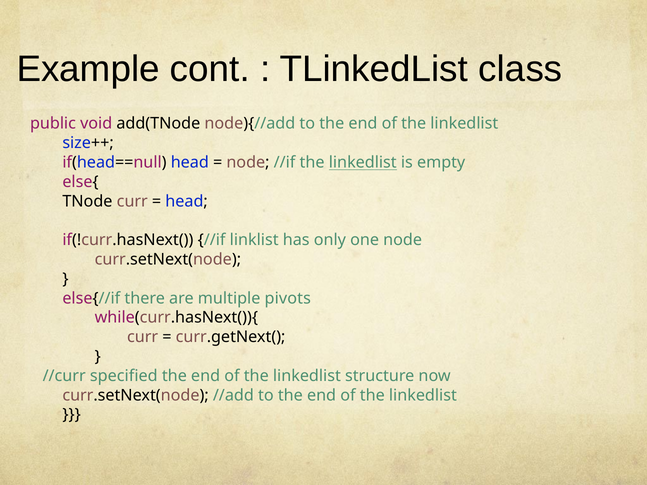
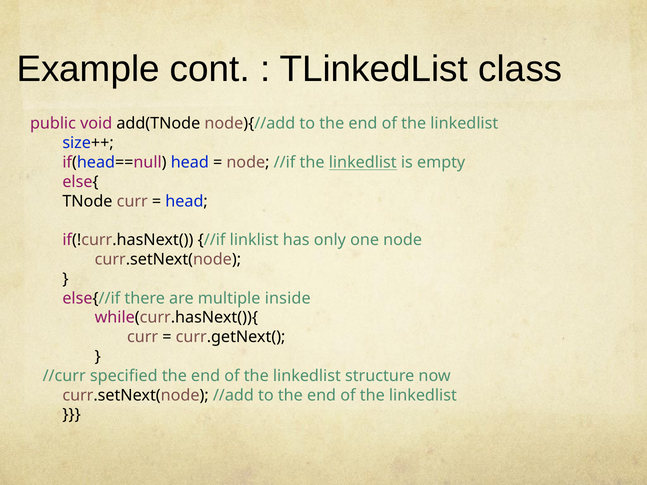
pivots: pivots -> inside
